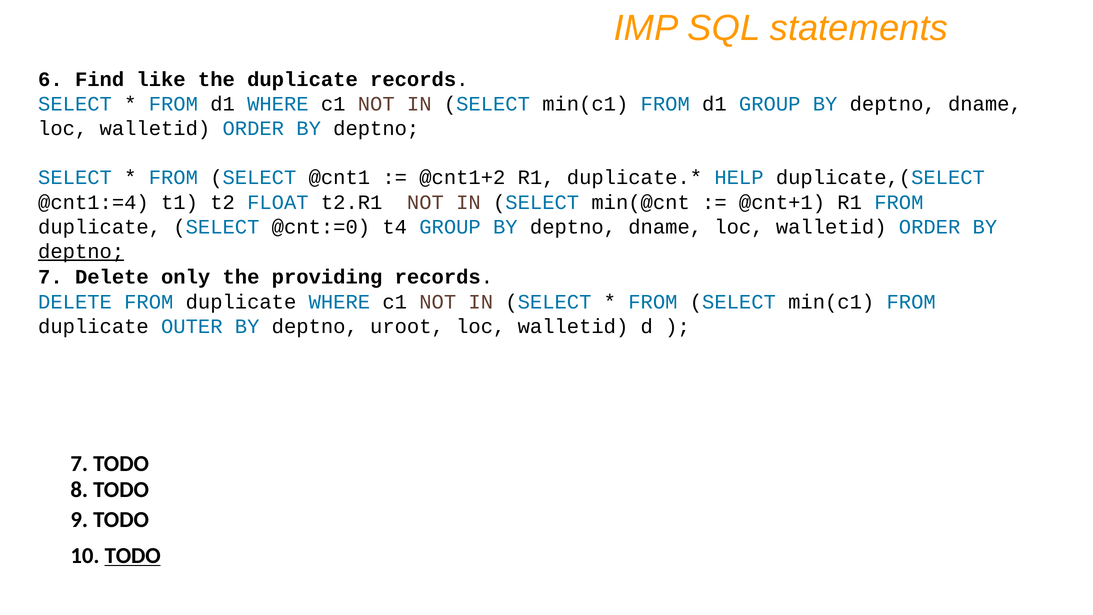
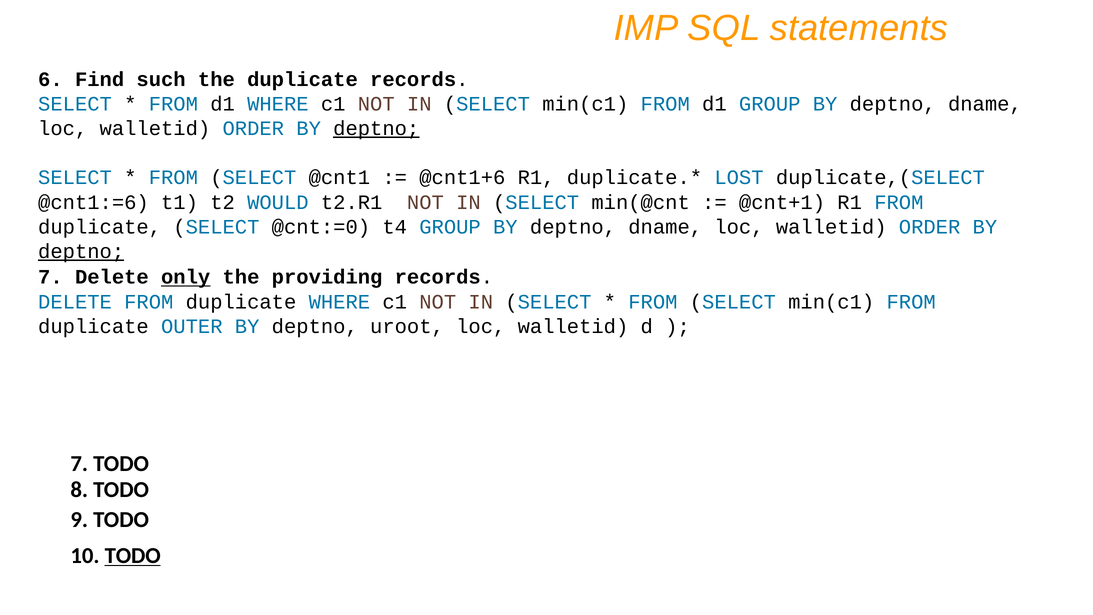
like: like -> such
deptno at (376, 128) underline: none -> present
@cnt1+2: @cnt1+2 -> @cnt1+6
HELP: HELP -> LOST
@cnt1:=4: @cnt1:=4 -> @cnt1:=6
FLOAT: FLOAT -> WOULD
only underline: none -> present
